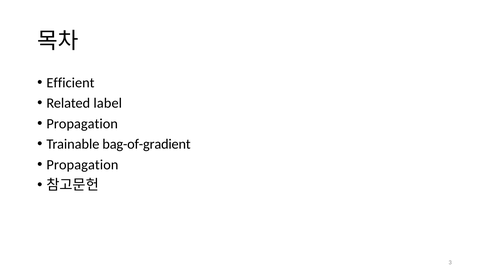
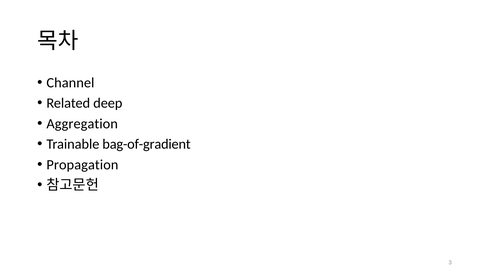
Efficient: Efficient -> Channel
label: label -> deep
Propagation at (82, 124): Propagation -> Aggregation
